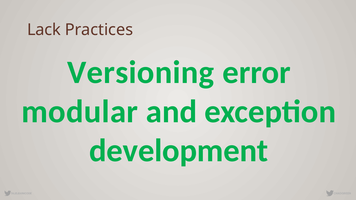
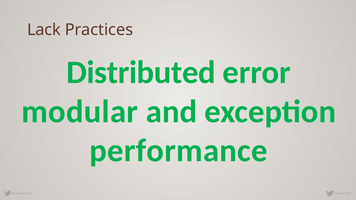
Versioning: Versioning -> Distributed
development: development -> performance
